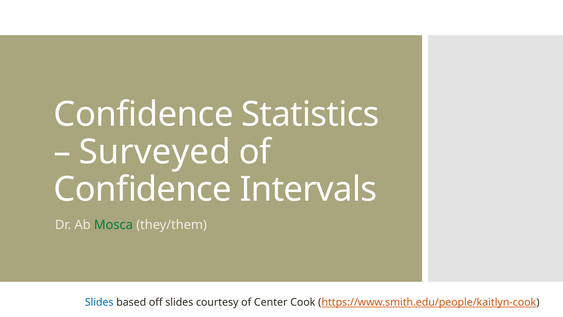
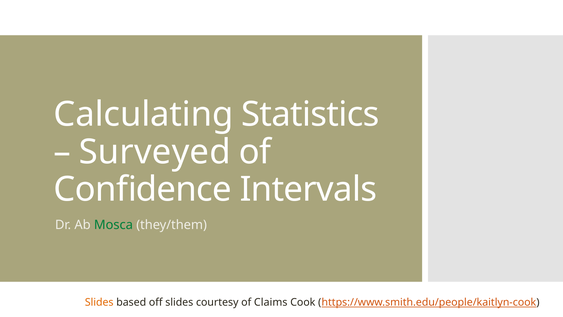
Confidence at (144, 114): Confidence -> Calculating
Slides at (99, 302) colour: blue -> orange
Center: Center -> Claims
